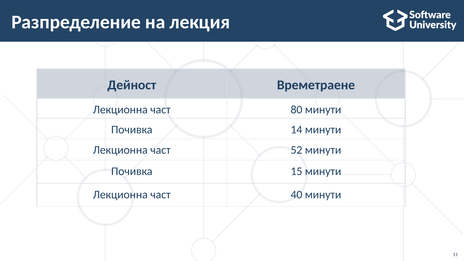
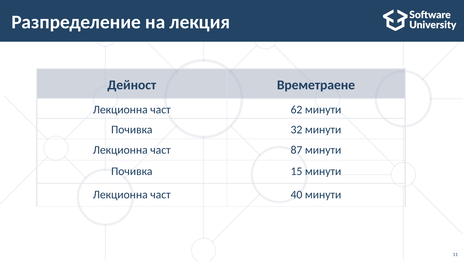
80: 80 -> 62
14: 14 -> 32
52: 52 -> 87
